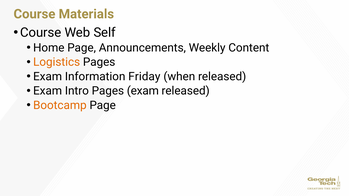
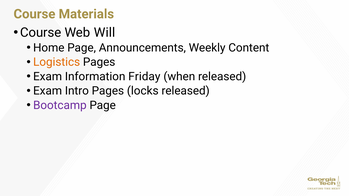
Self: Self -> Will
Pages exam: exam -> locks
Bootcamp colour: orange -> purple
